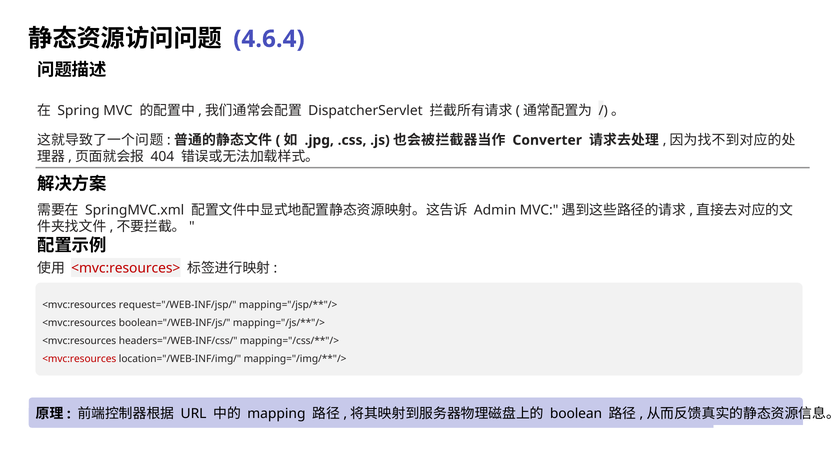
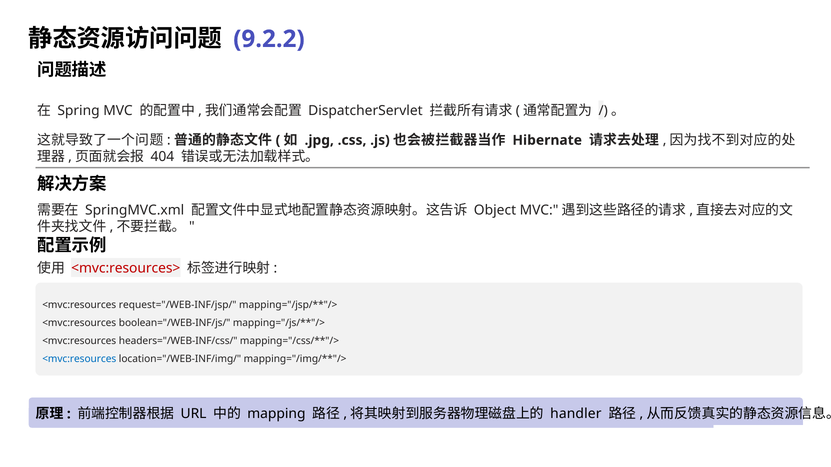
4.6.4: 4.6.4 -> 9.2.2
Converter: Converter -> Hibernate
Admin: Admin -> Object
<mvc:resources at (79, 359) colour: red -> blue
boolean: boolean -> handler
